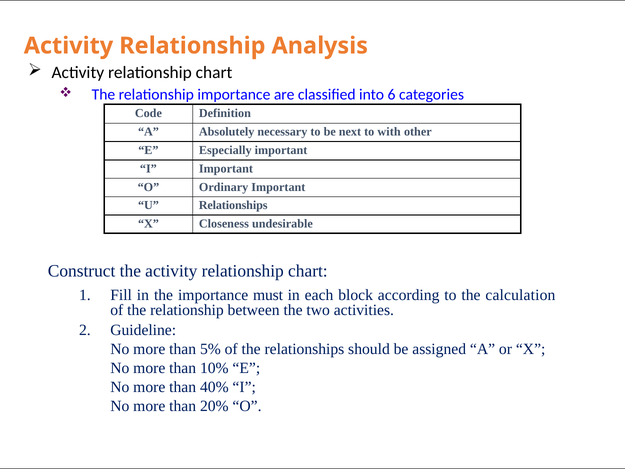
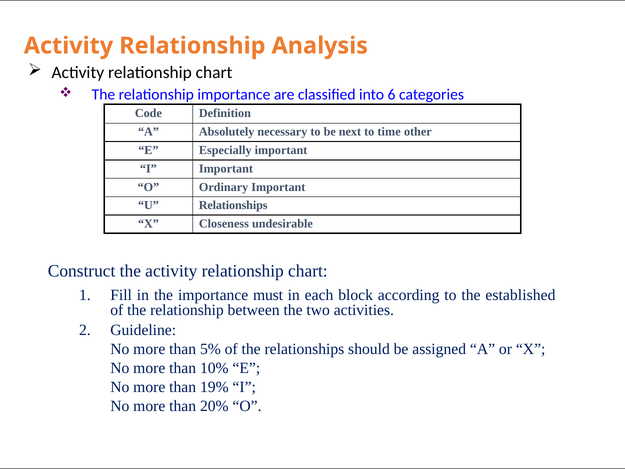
with: with -> time
calculation: calculation -> established
40%: 40% -> 19%
